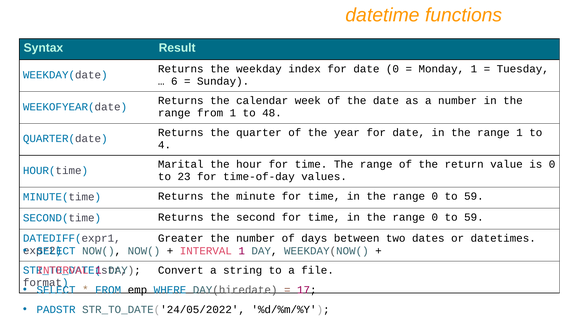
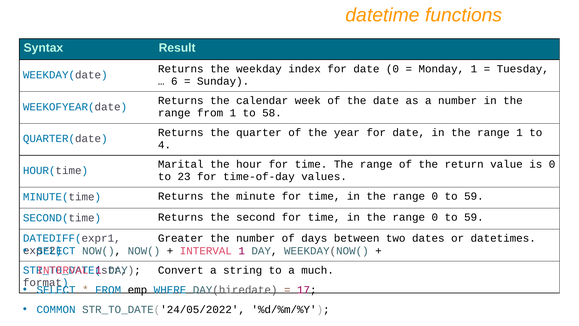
48: 48 -> 58
file: file -> much
PADSTR: PADSTR -> COMMON
